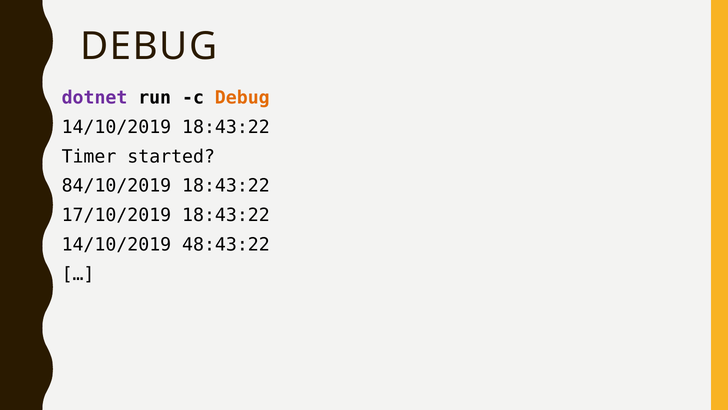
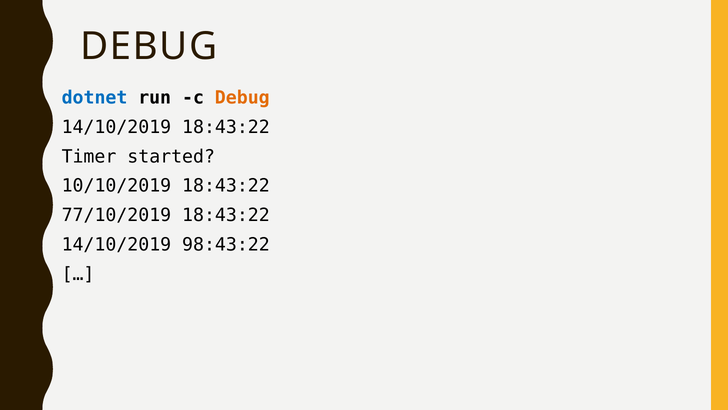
dotnet colour: purple -> blue
84/10/2019: 84/10/2019 -> 10/10/2019
17/10/2019: 17/10/2019 -> 77/10/2019
48:43:22: 48:43:22 -> 98:43:22
